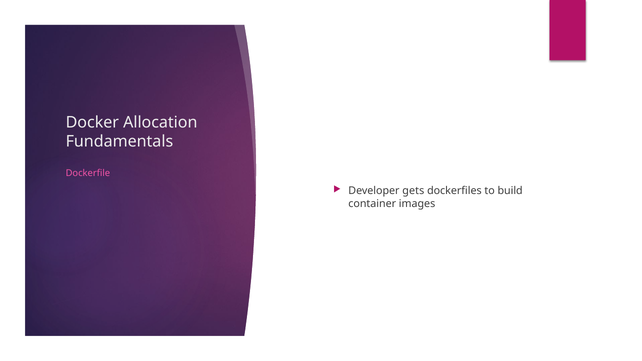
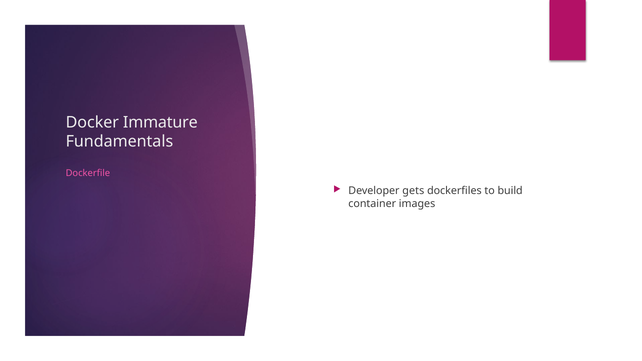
Allocation: Allocation -> Immature
